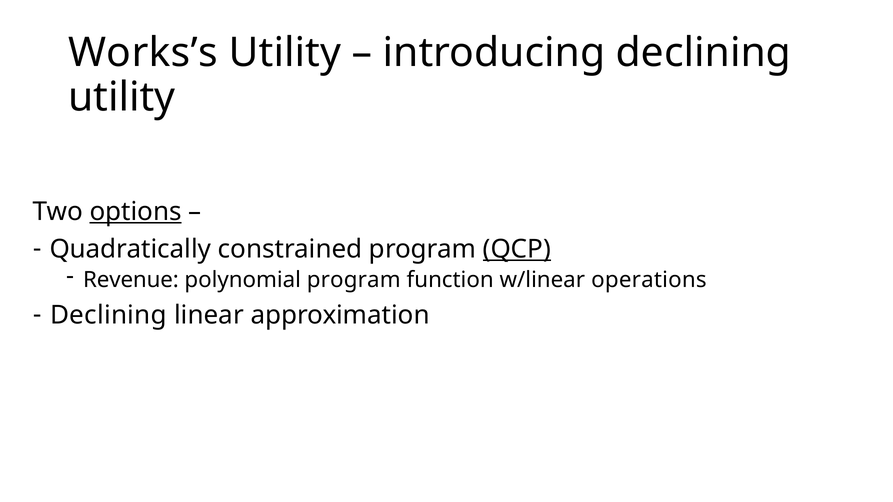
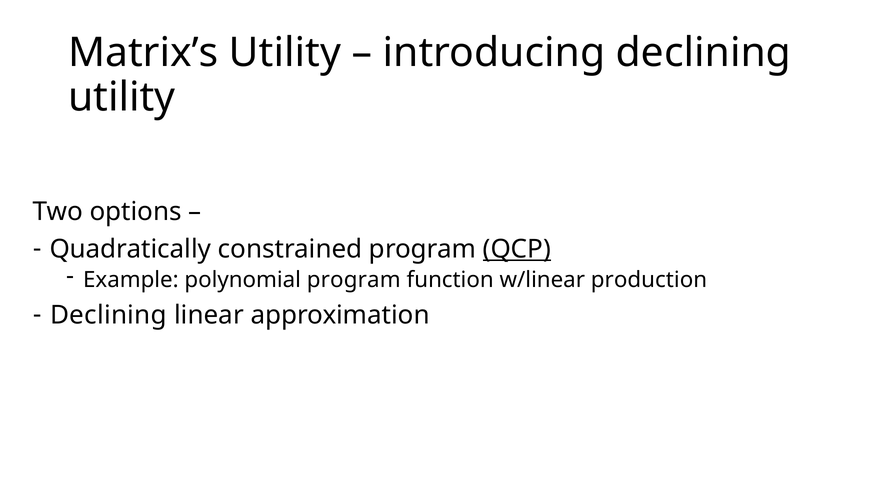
Works’s: Works’s -> Matrix’s
options underline: present -> none
Revenue: Revenue -> Example
operations: operations -> production
